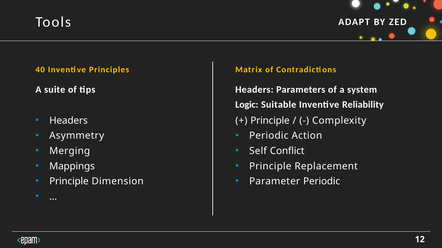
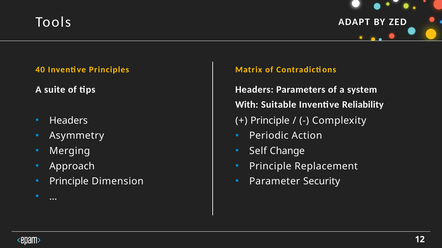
Logic: Logic -> With
Conflict: Conflict -> Change
Mappings: Mappings -> Approach
Parameter Periodic: Periodic -> Security
